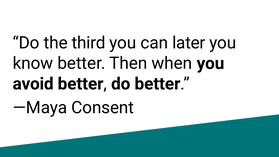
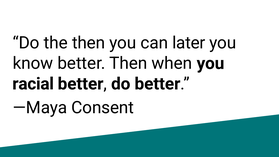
the third: third -> then
avoid: avoid -> racial
